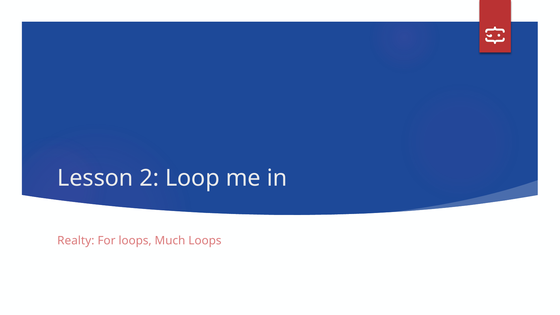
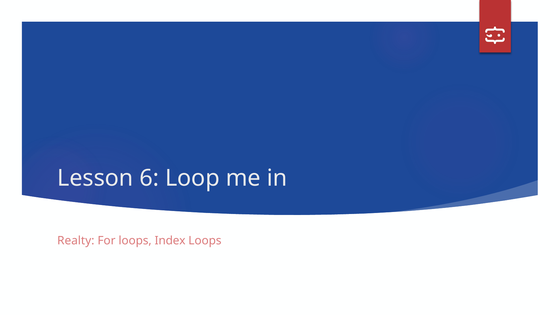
2: 2 -> 6
Much: Much -> Index
